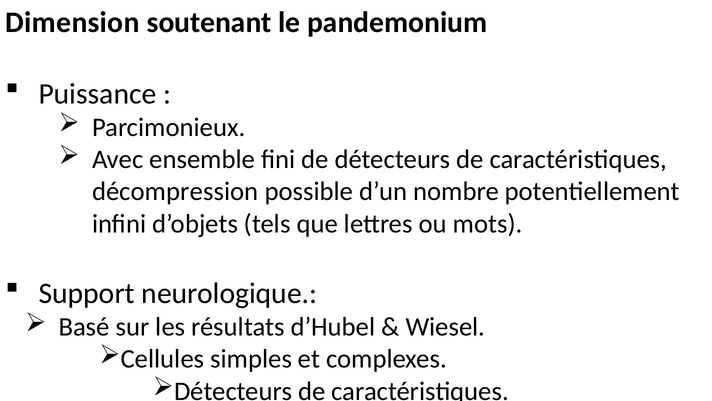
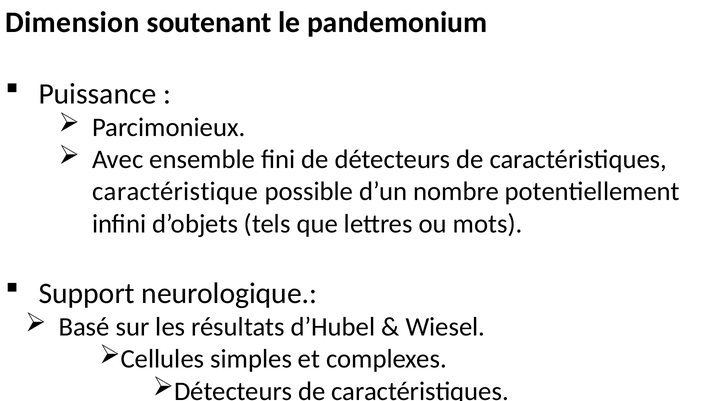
décompression: décompression -> caractéristique
